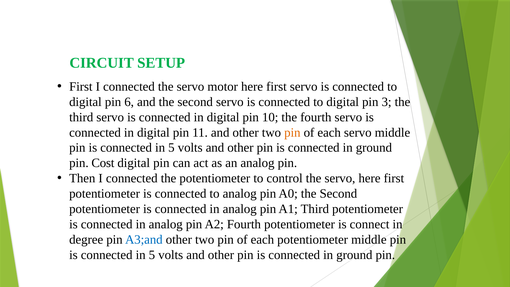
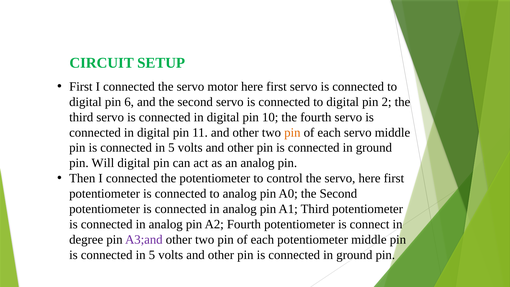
3: 3 -> 2
Cost: Cost -> Will
A3;and colour: blue -> purple
